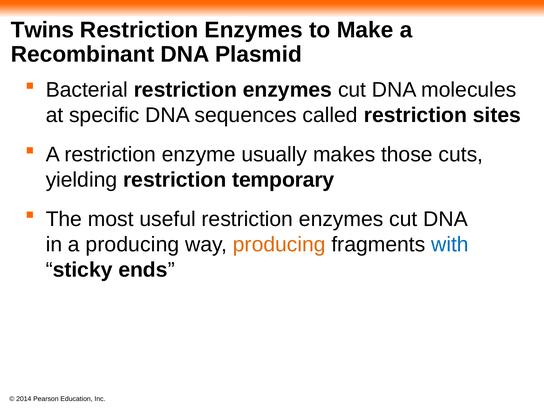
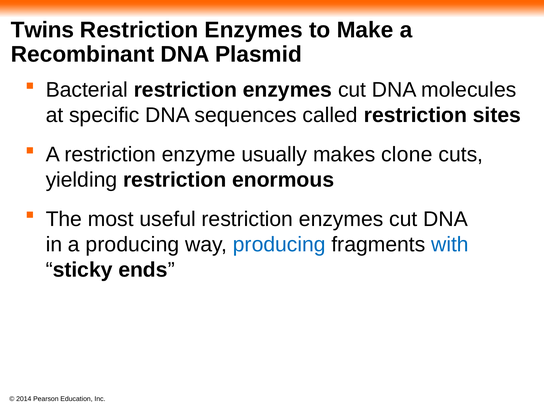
those: those -> clone
temporary: temporary -> enormous
producing at (279, 244) colour: orange -> blue
